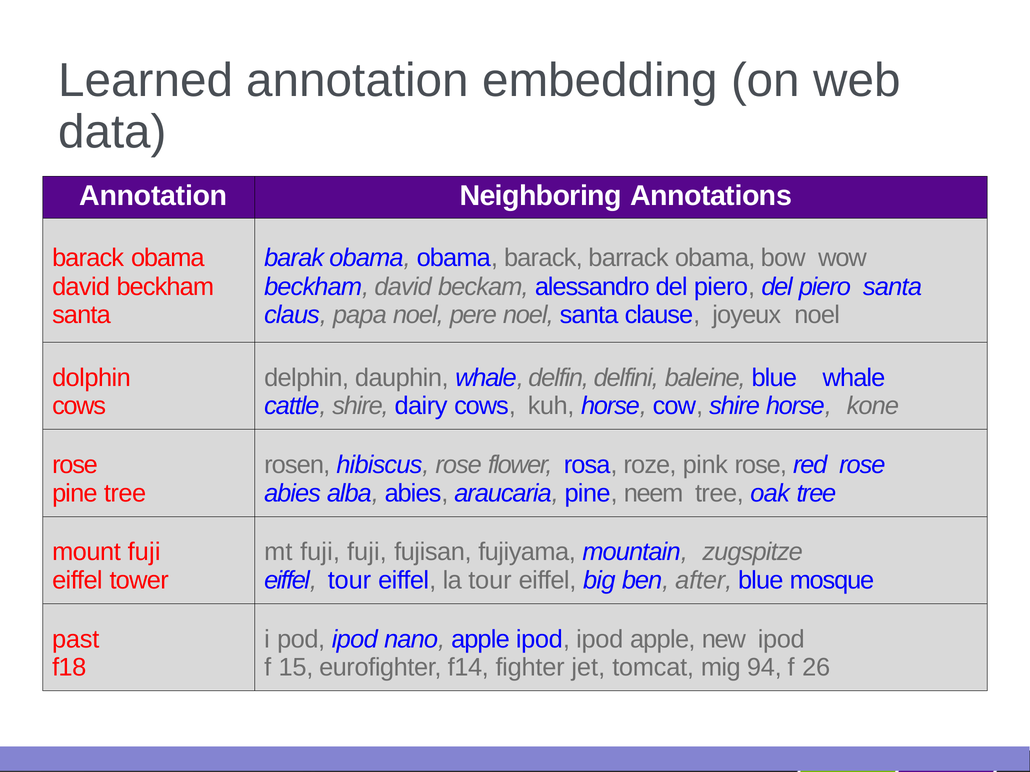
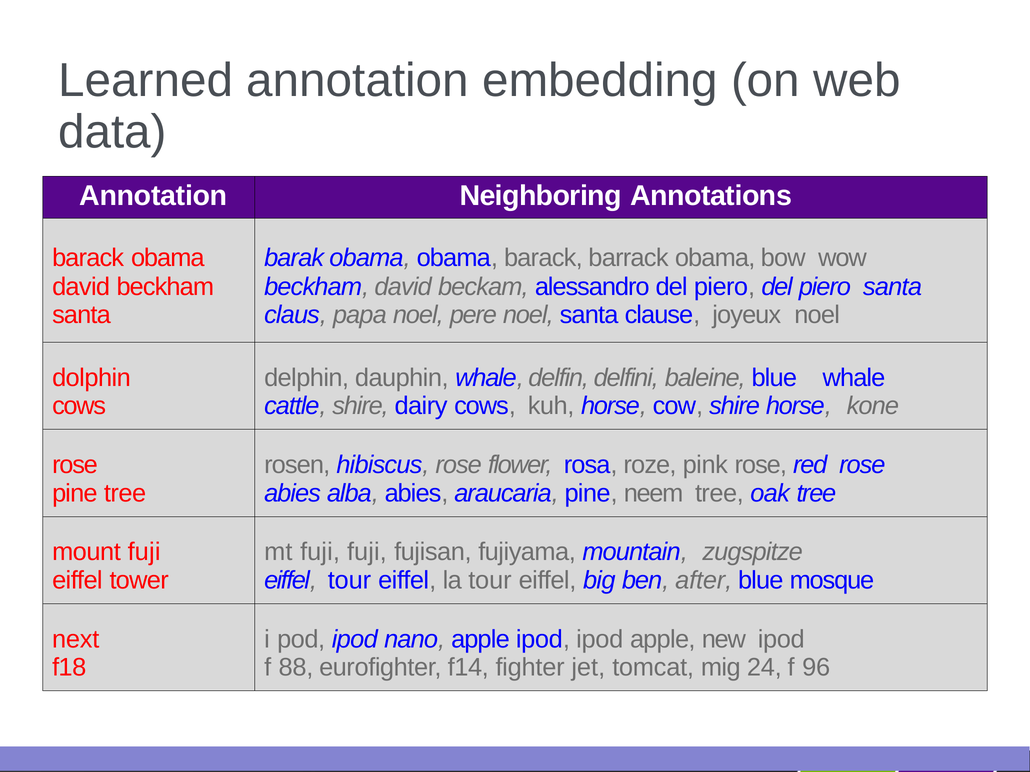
past: past -> next
15: 15 -> 88
94: 94 -> 24
26: 26 -> 96
